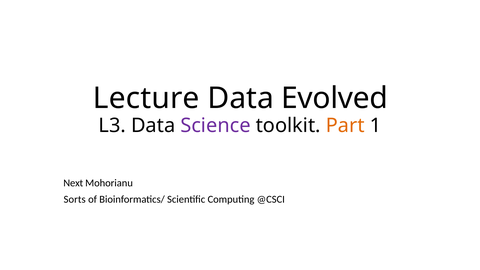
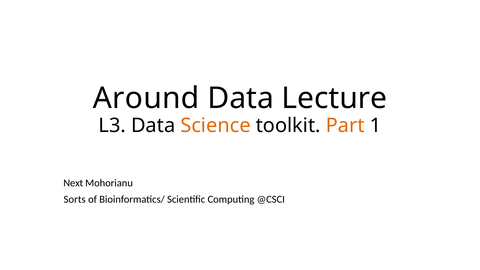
Lecture: Lecture -> Around
Evolved: Evolved -> Lecture
Science colour: purple -> orange
